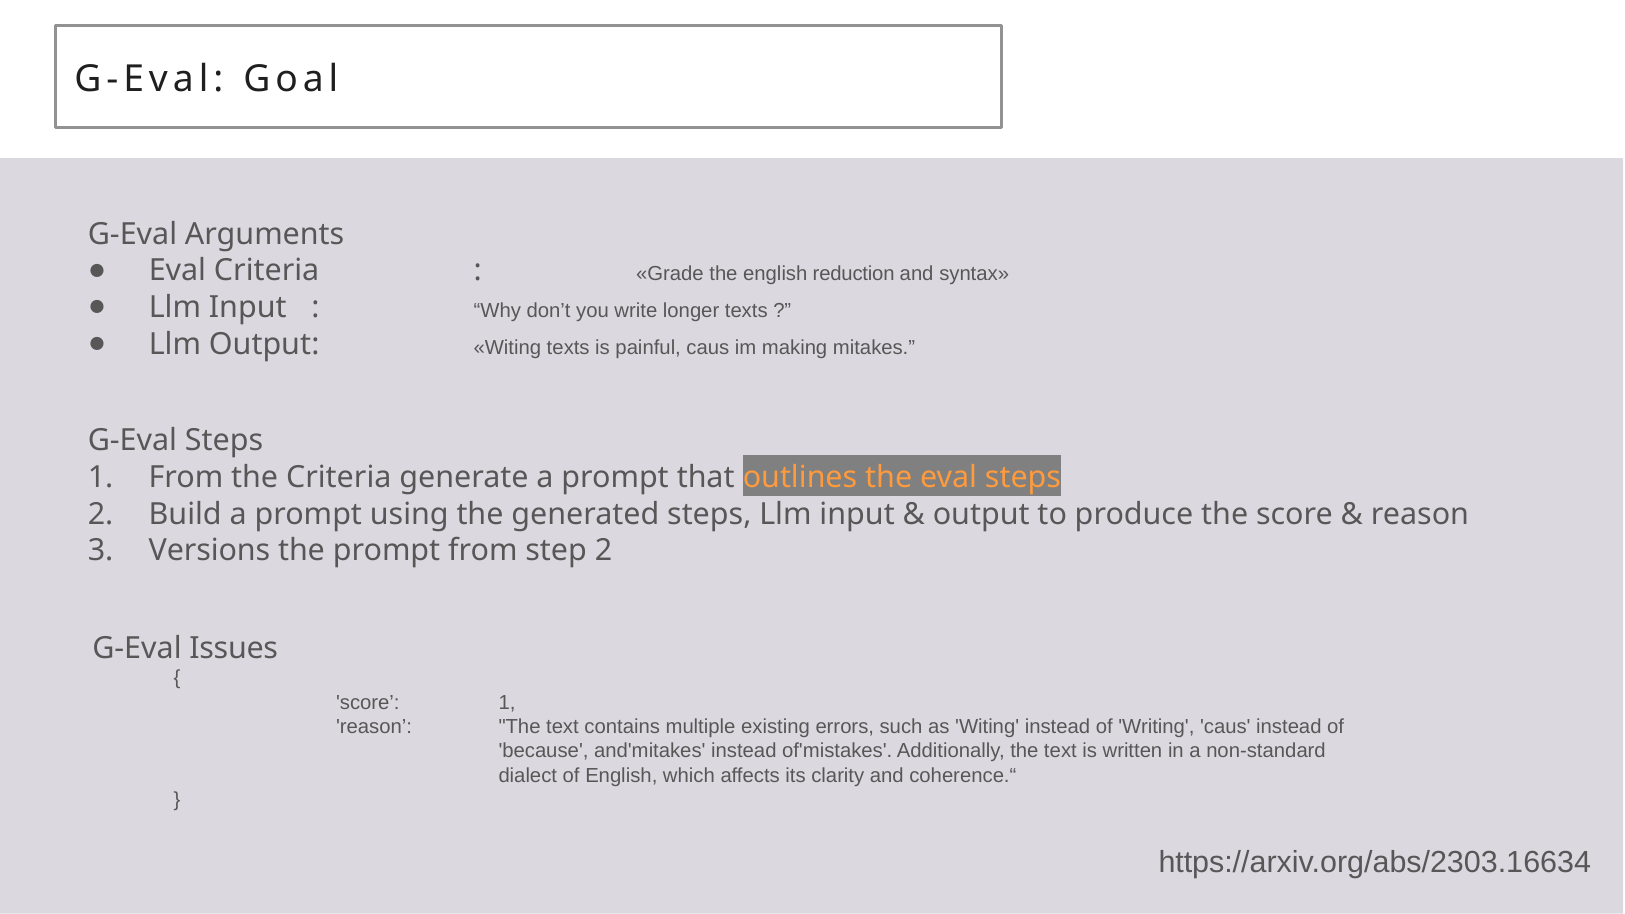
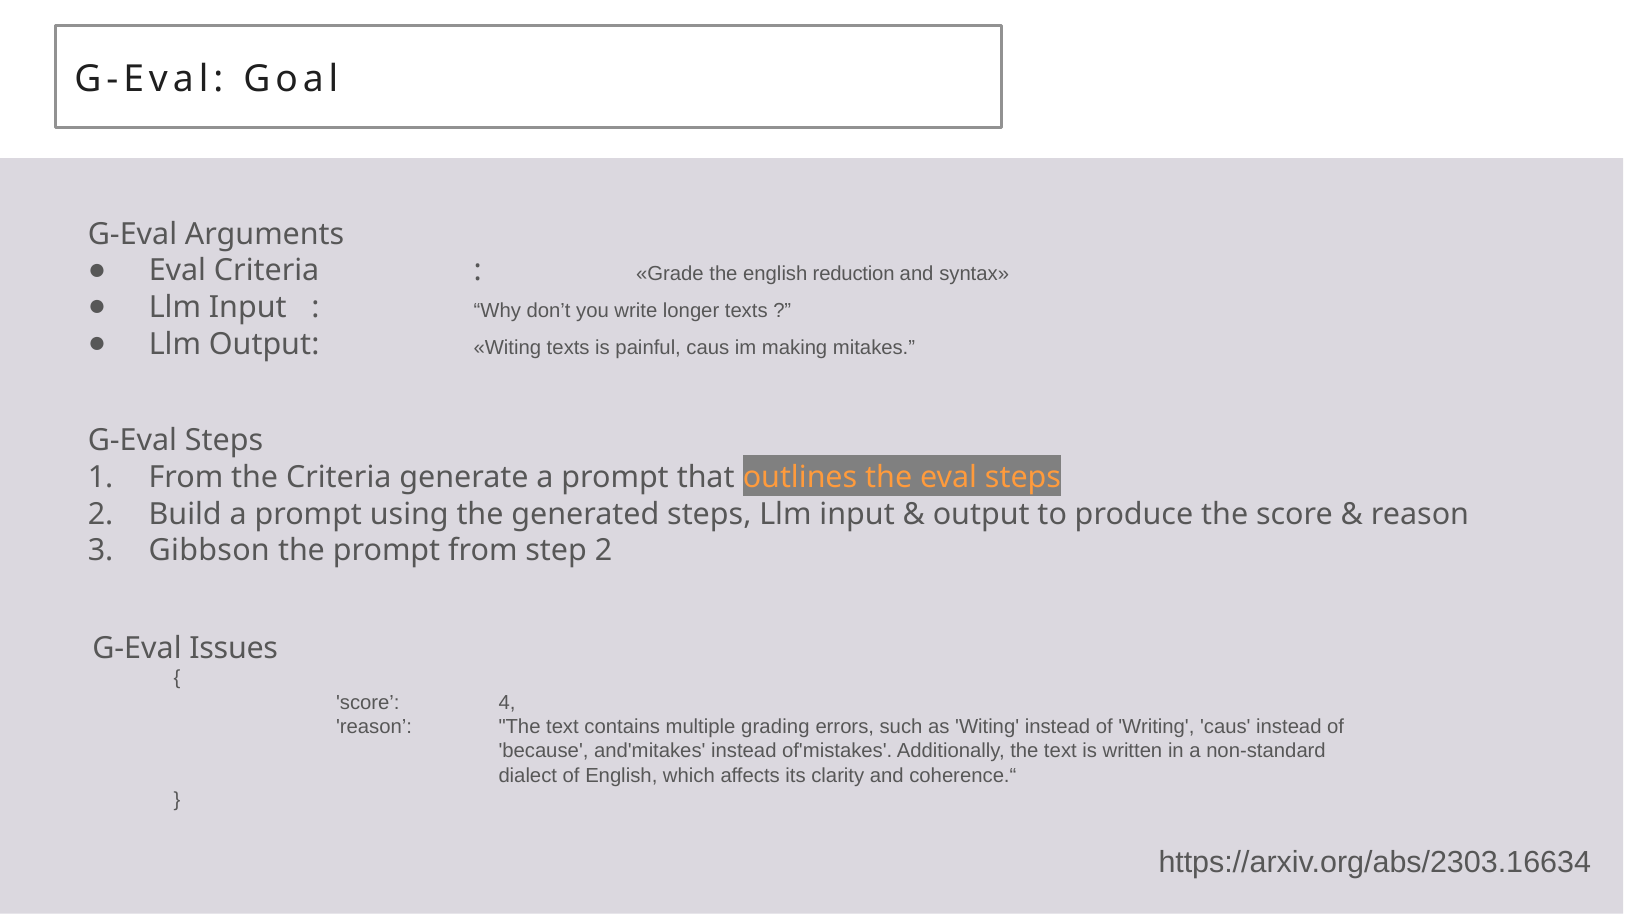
Versions: Versions -> Gibbson
score 1: 1 -> 4
existing: existing -> grading
